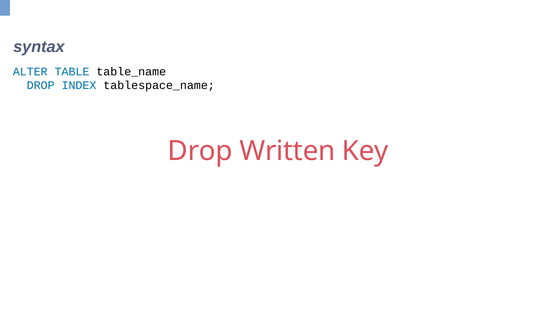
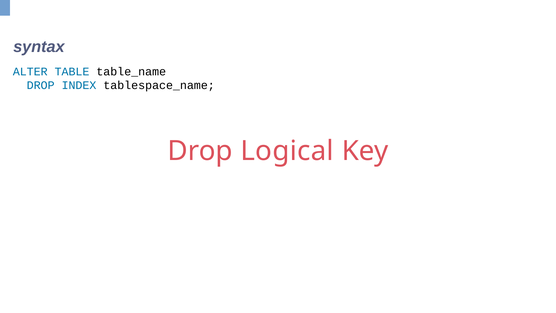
Written: Written -> Logical
